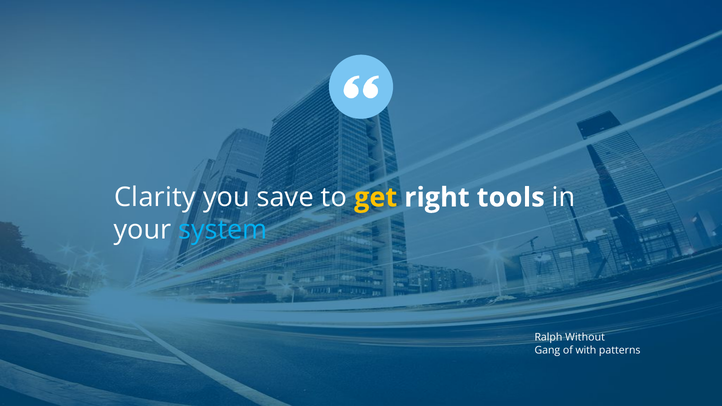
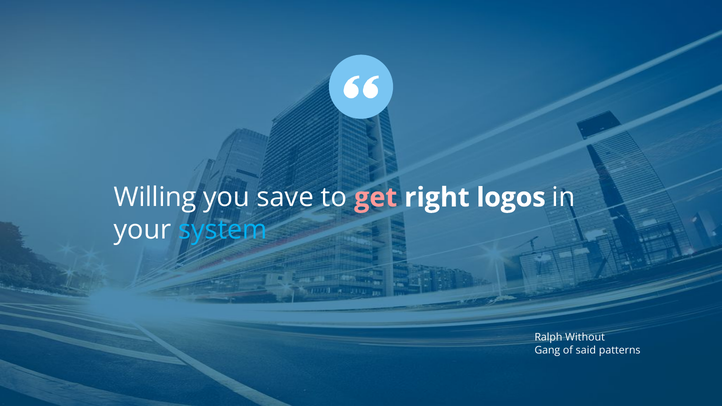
Clarity: Clarity -> Willing
get colour: yellow -> pink
tools: tools -> logos
with: with -> said
